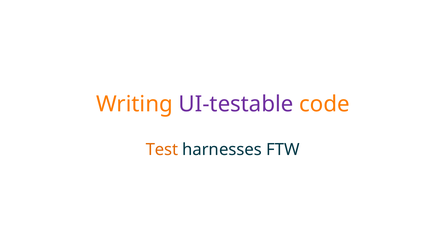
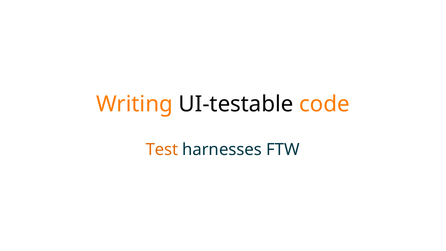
UI-testable colour: purple -> black
